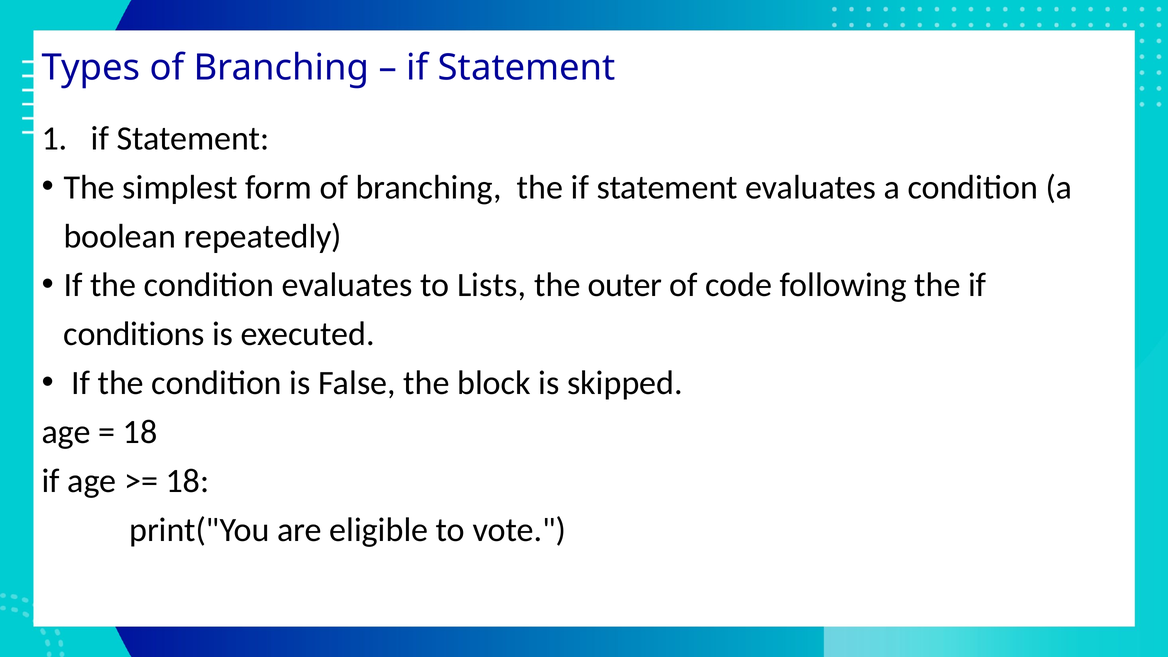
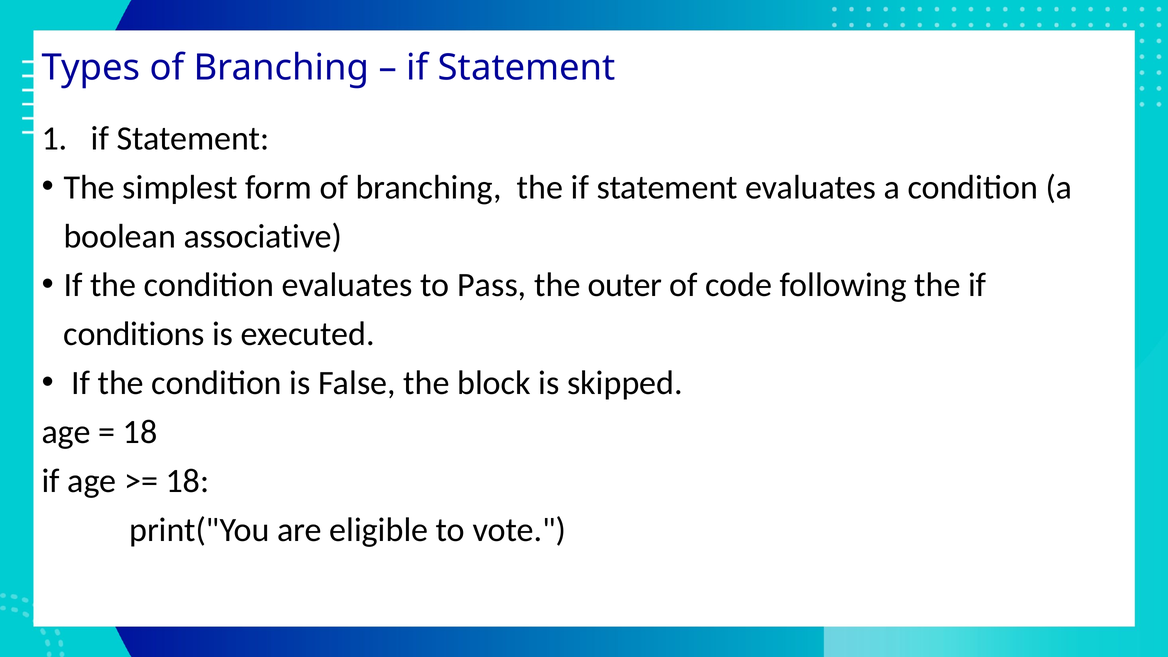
repeatedly: repeatedly -> associative
Lists: Lists -> Pass
